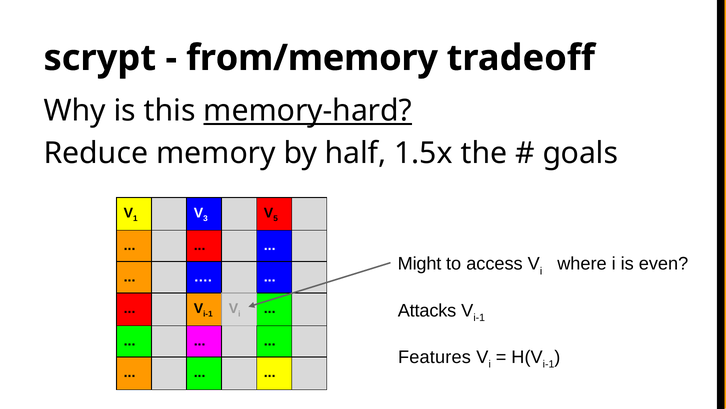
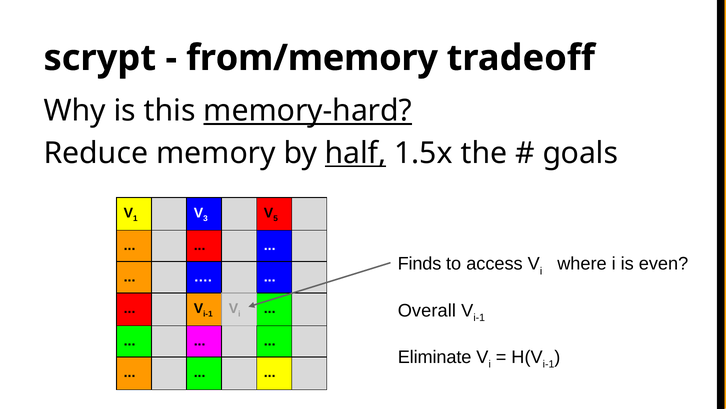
half underline: none -> present
Might: Might -> Finds
Attacks: Attacks -> Overall
Features: Features -> Eliminate
